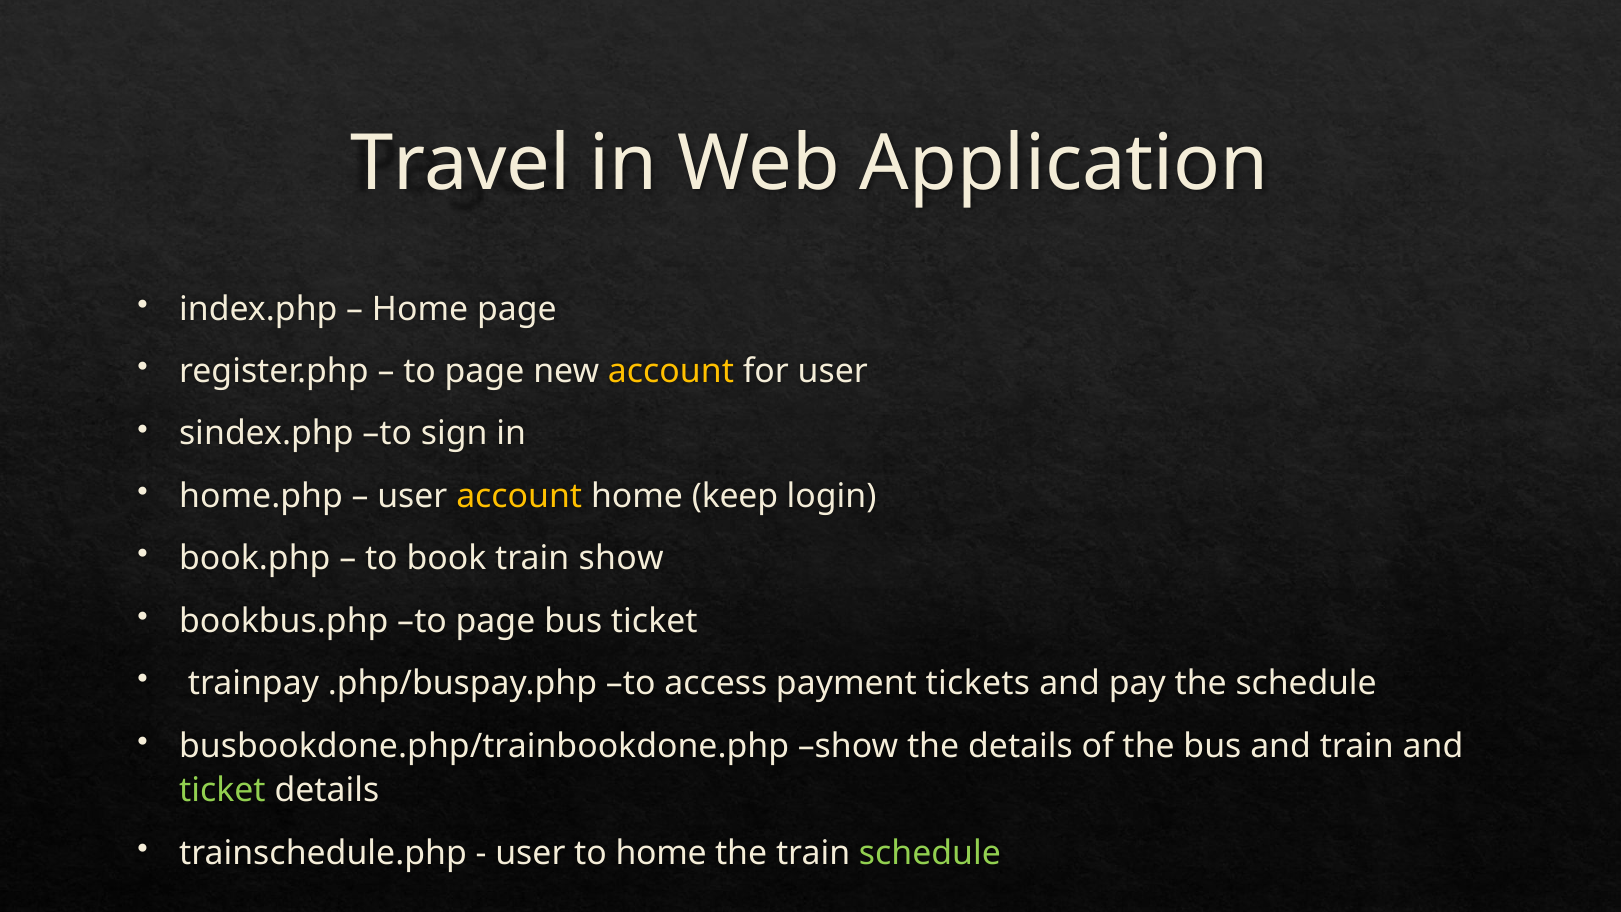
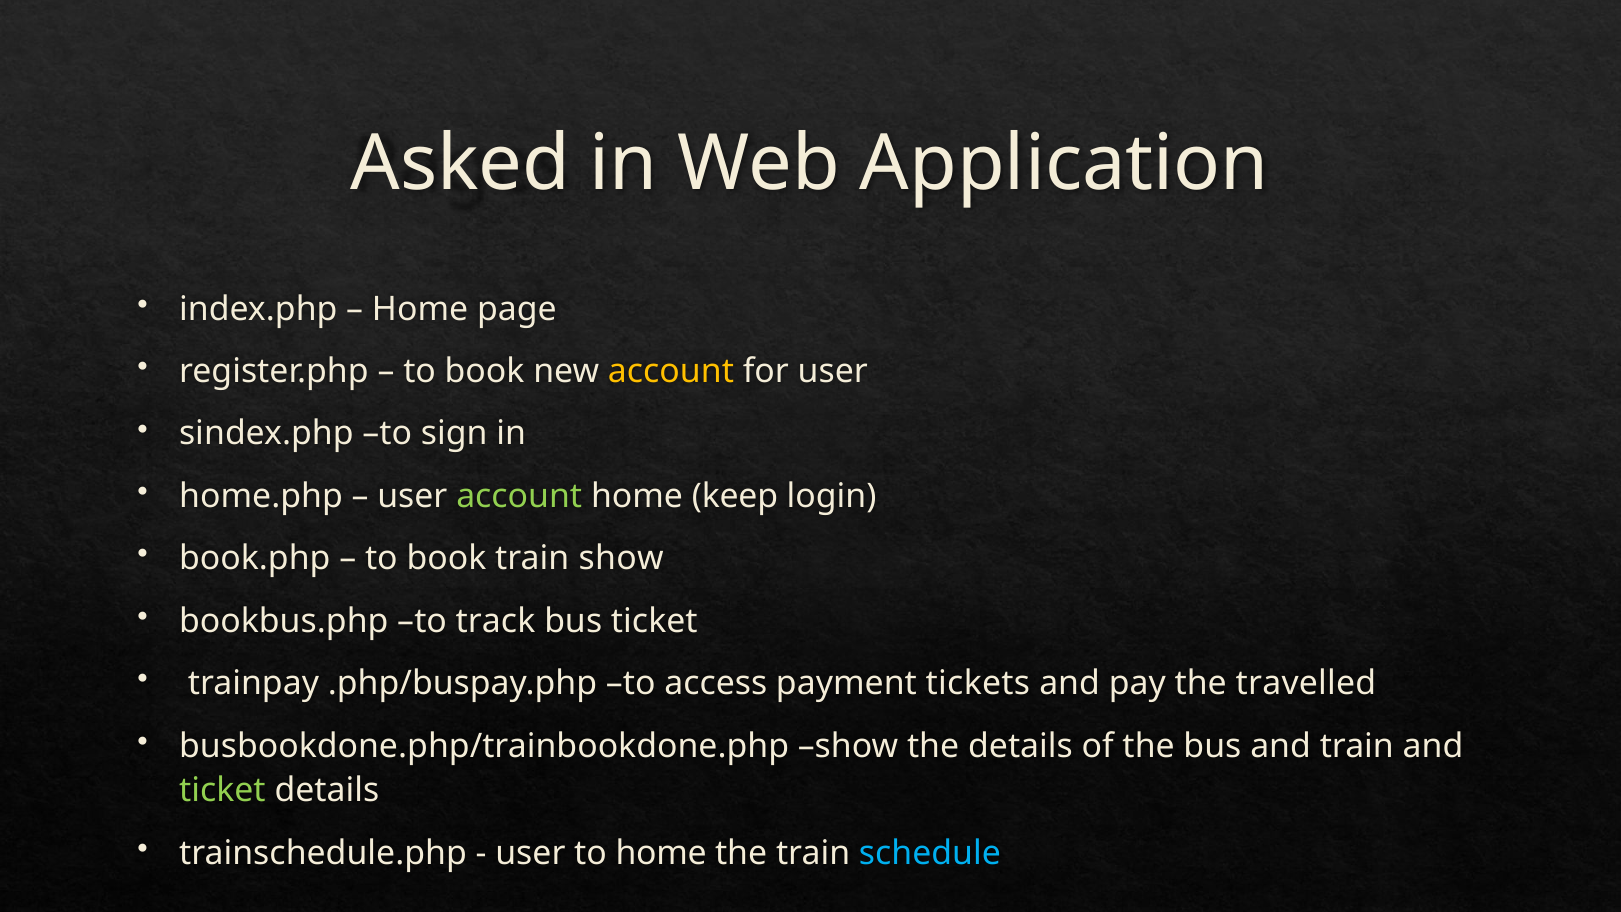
Travel: Travel -> Asked
page at (485, 371): page -> book
account at (519, 496) colour: yellow -> light green
bookbus.php to page: page -> track
the schedule: schedule -> travelled
schedule at (930, 853) colour: light green -> light blue
